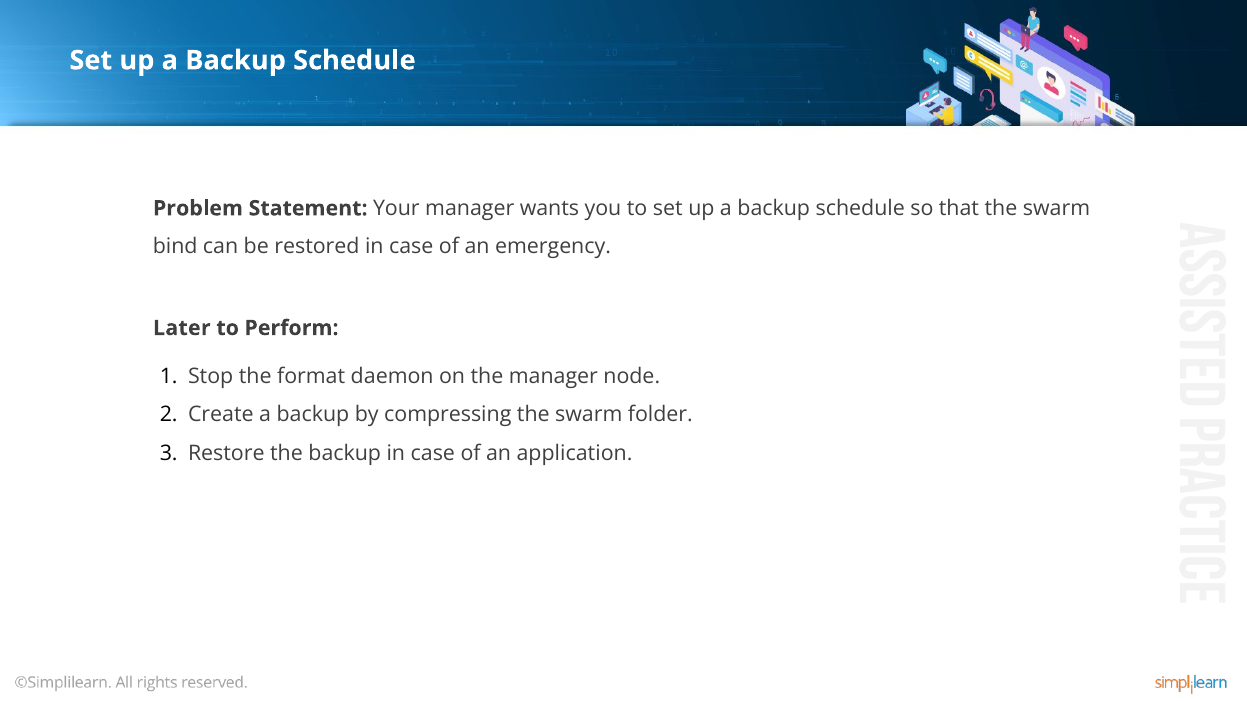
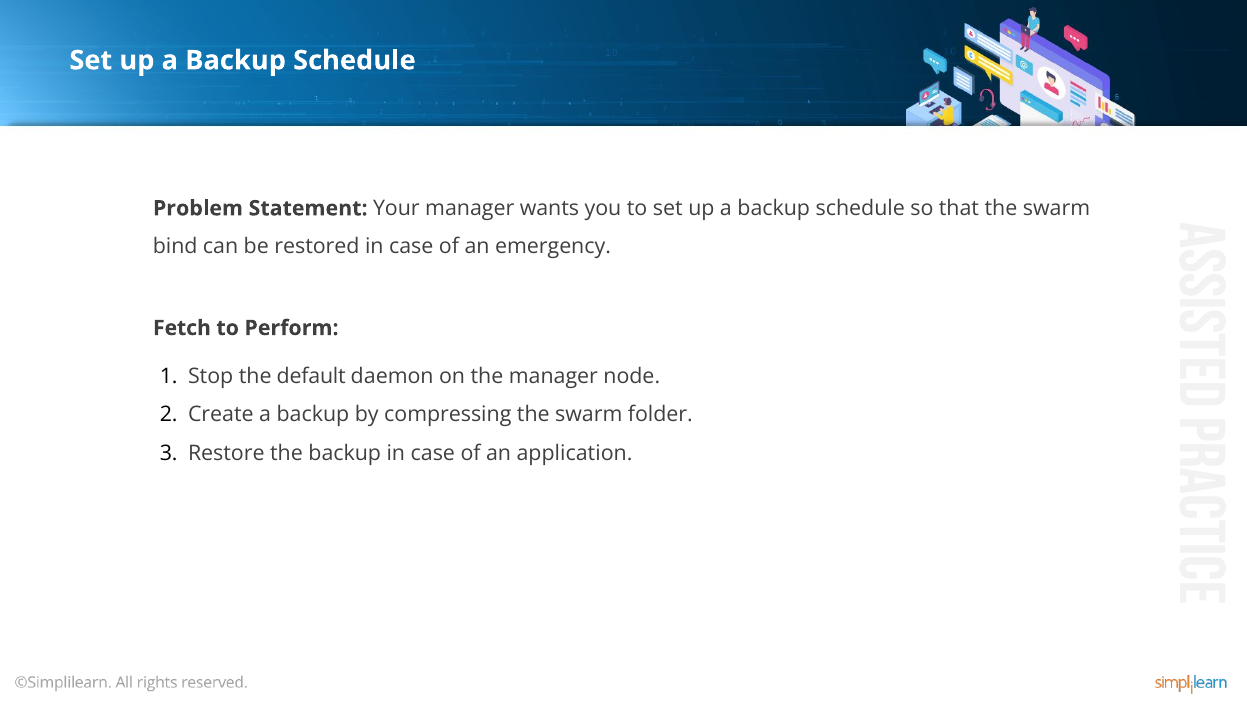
Later: Later -> Fetch
format: format -> default
